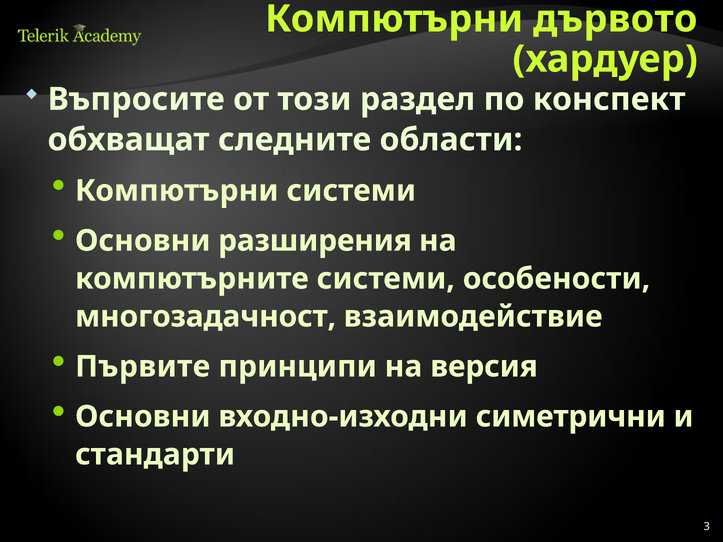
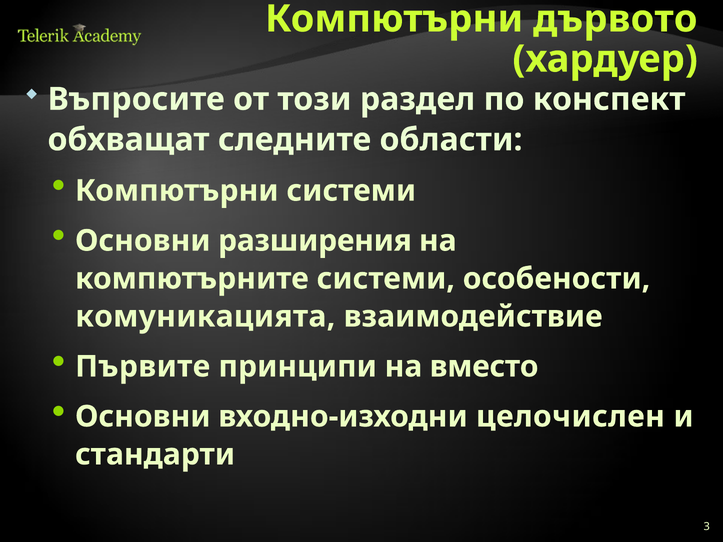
многозадачност: многозадачност -> комуникацията
версия: версия -> вместо
симетрични: симетрични -> целочислен
